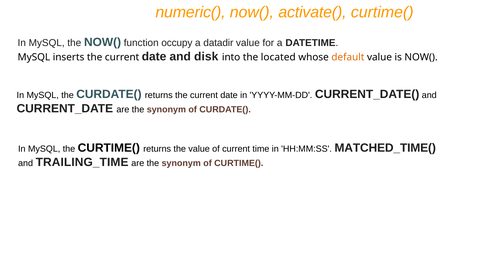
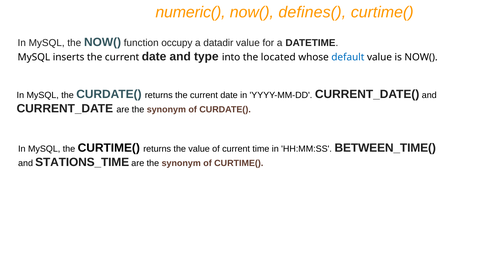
activate(: activate( -> defines(
disk: disk -> type
default colour: orange -> blue
MATCHED_TIME(: MATCHED_TIME( -> BETWEEN_TIME(
TRAILING_TIME: TRAILING_TIME -> STATIONS_TIME
